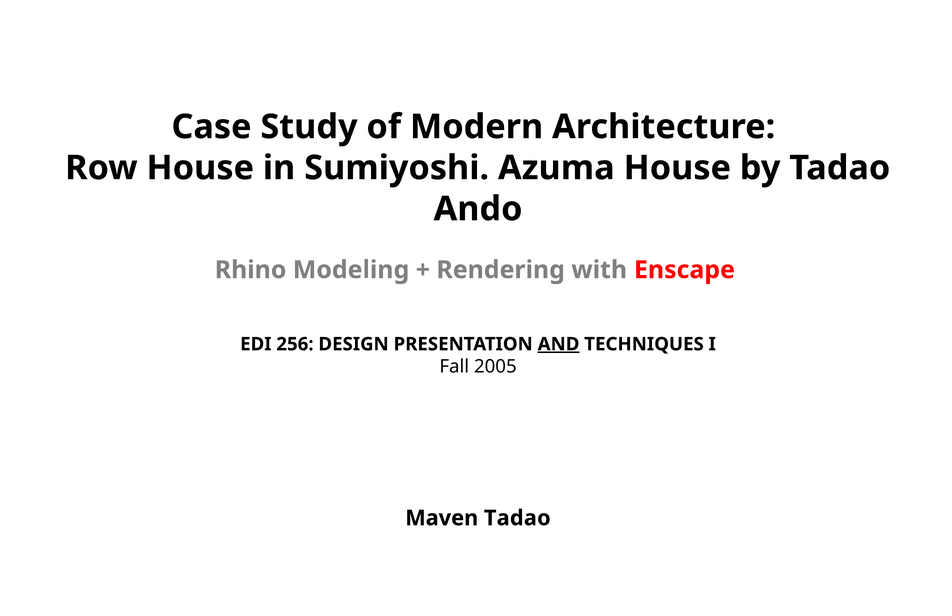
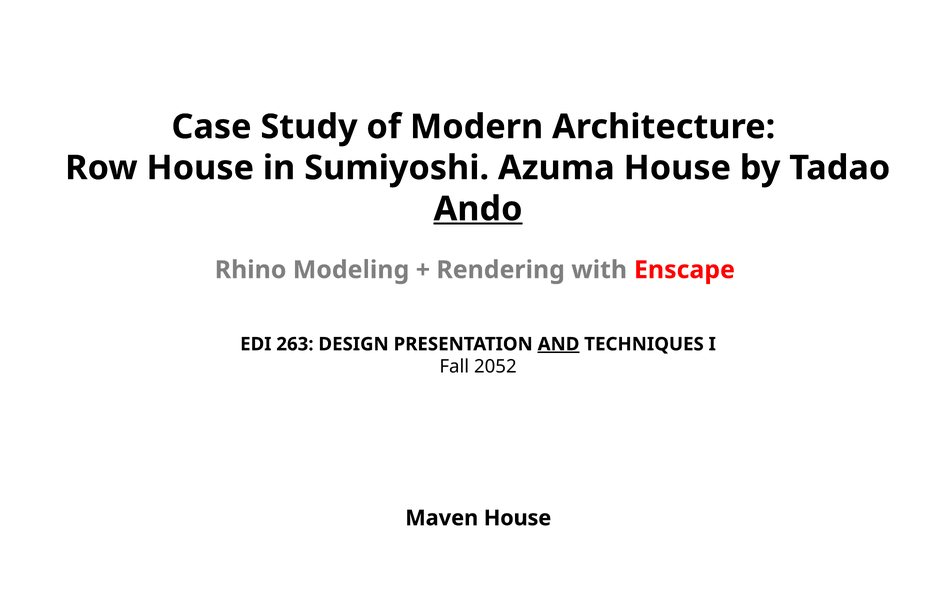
Ando underline: none -> present
256: 256 -> 263
2005: 2005 -> 2052
Maven Tadao: Tadao -> House
